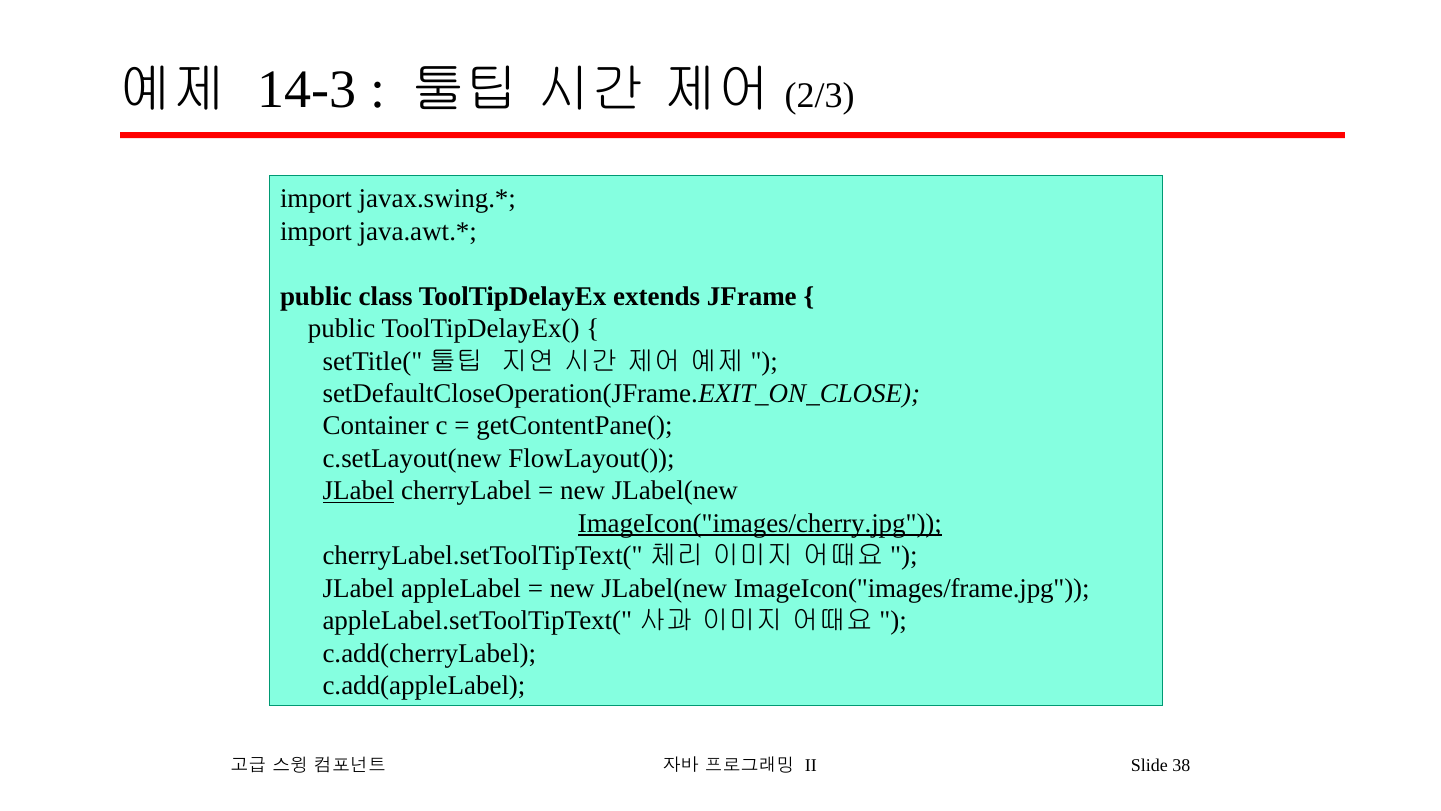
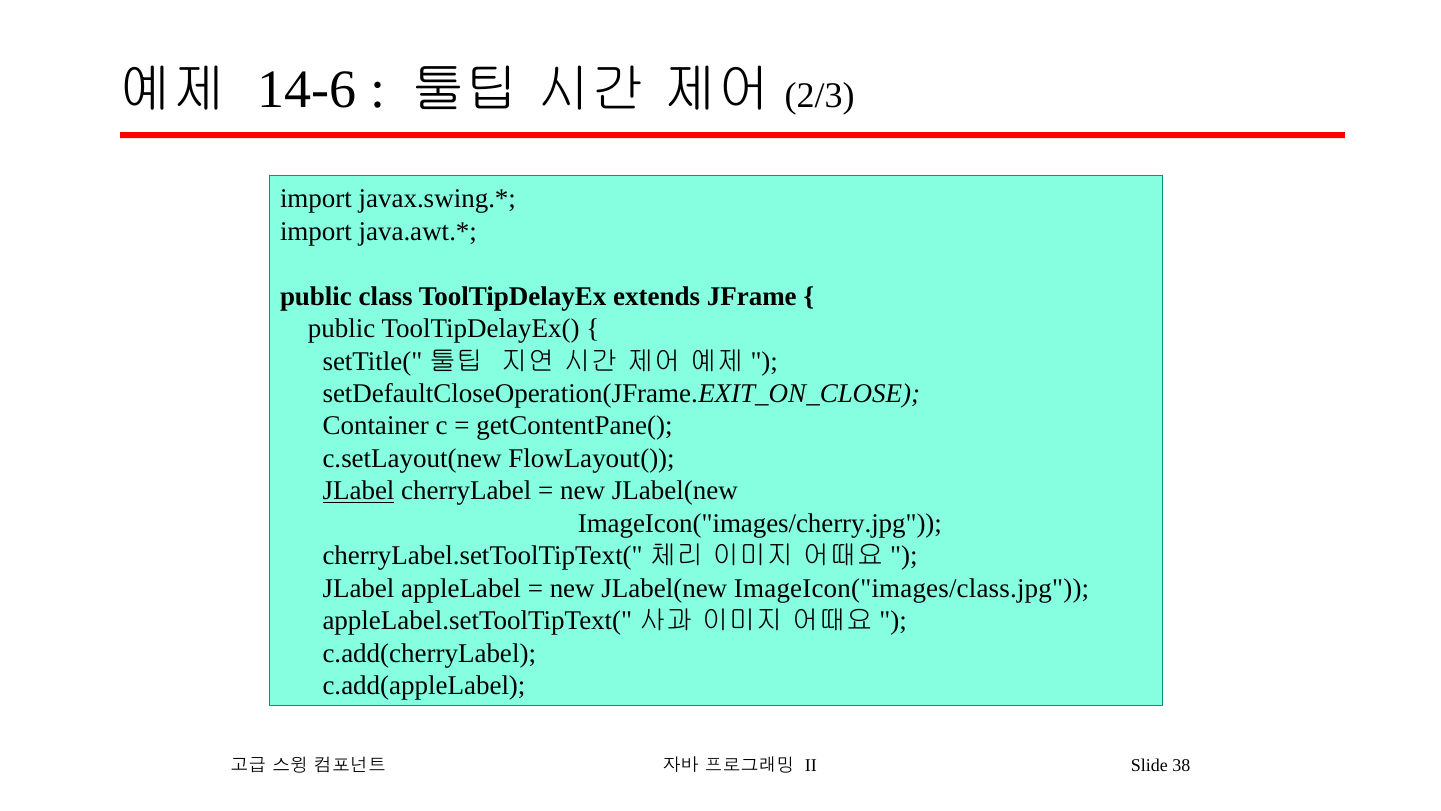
14-3: 14-3 -> 14-6
ImageIcon("images/cherry.jpg underline: present -> none
ImageIcon("images/frame.jpg: ImageIcon("images/frame.jpg -> ImageIcon("images/class.jpg
